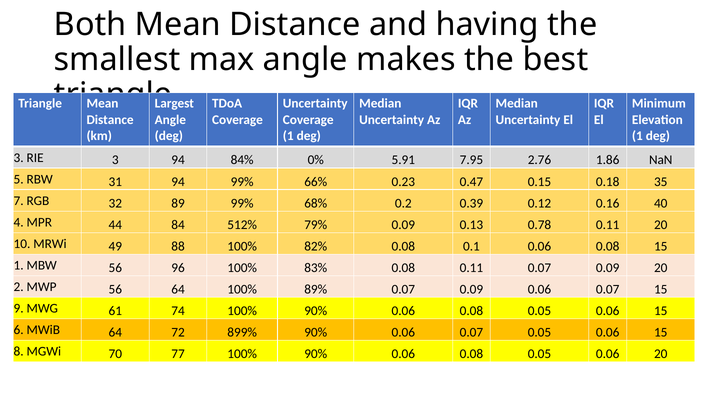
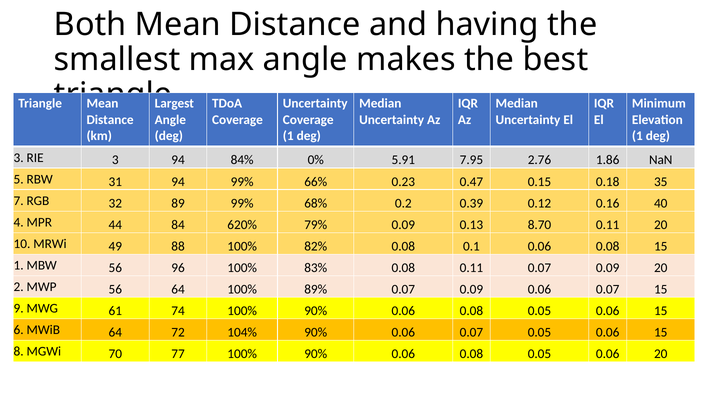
512%: 512% -> 620%
0.78: 0.78 -> 8.70
899%: 899% -> 104%
